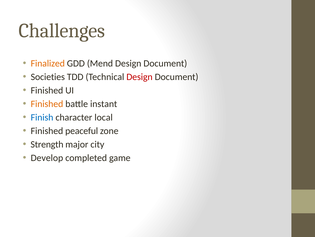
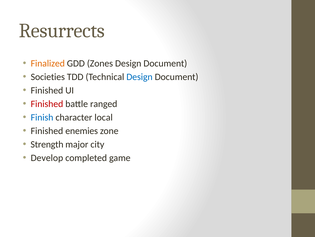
Challenges: Challenges -> Resurrects
Mend: Mend -> Zones
Design at (139, 77) colour: red -> blue
Finished at (47, 104) colour: orange -> red
instant: instant -> ranged
peaceful: peaceful -> enemies
